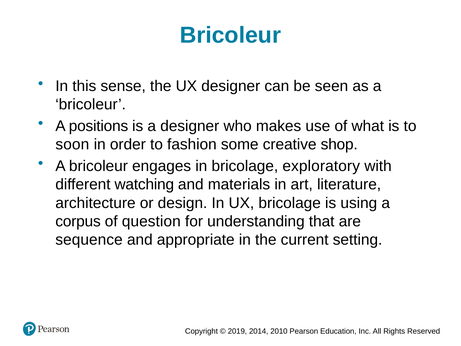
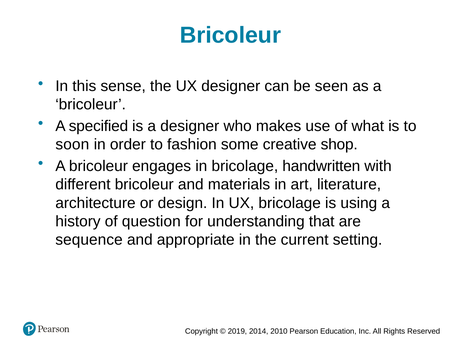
positions: positions -> specified
exploratory: exploratory -> handwritten
different watching: watching -> bricoleur
corpus: corpus -> history
